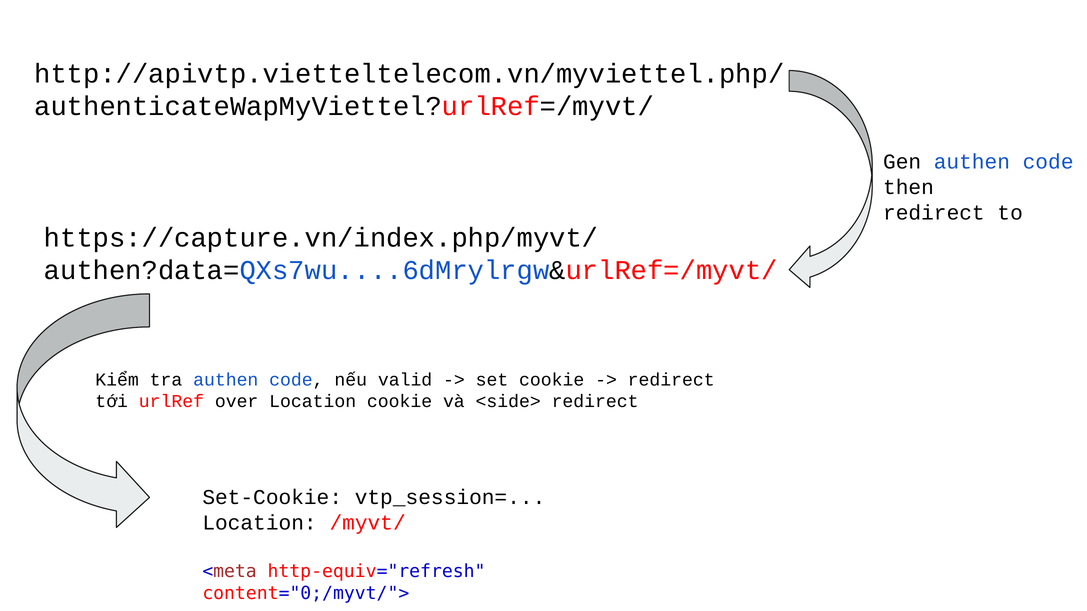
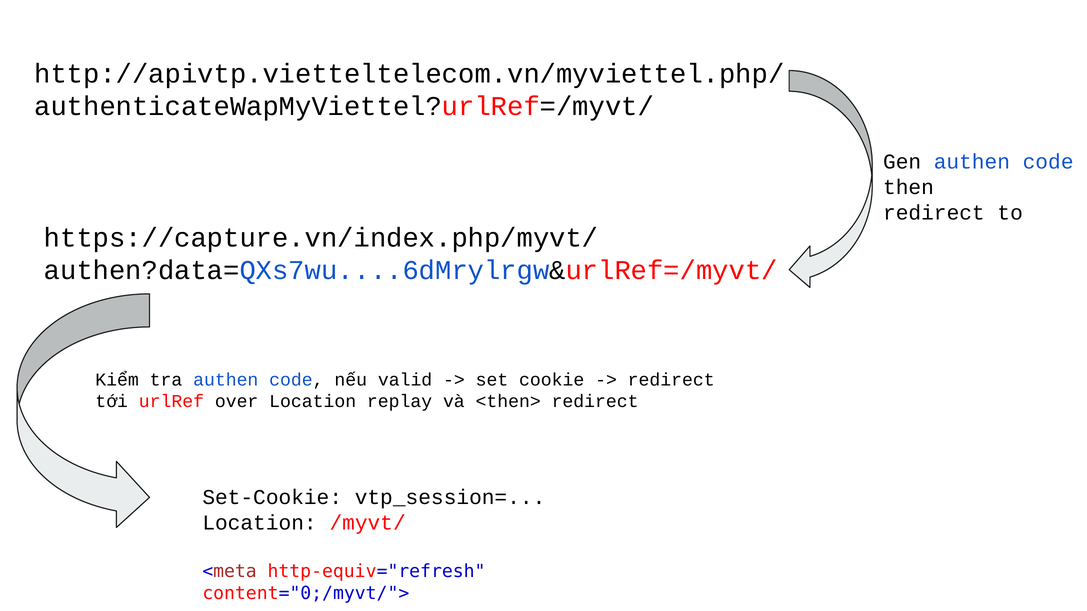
Location cookie: cookie -> replay
<side>: <side> -> <then>
